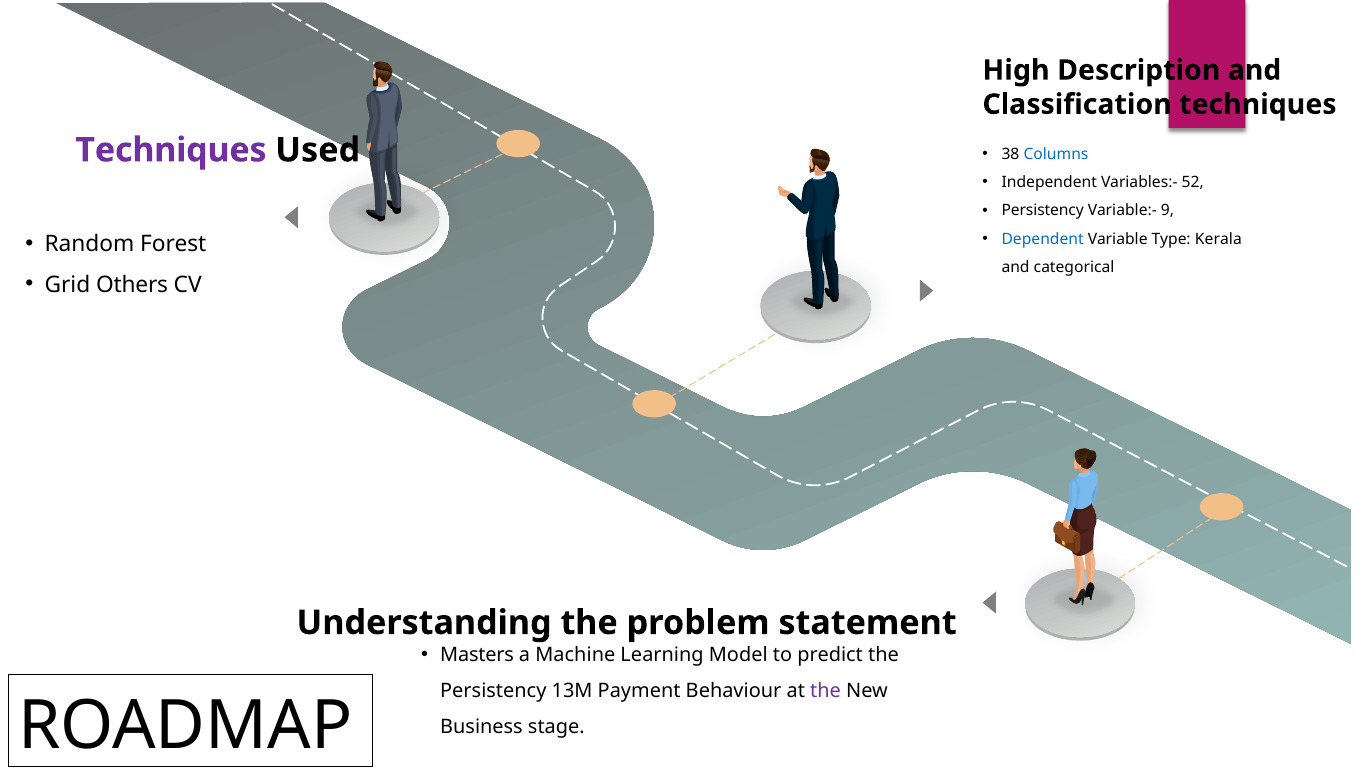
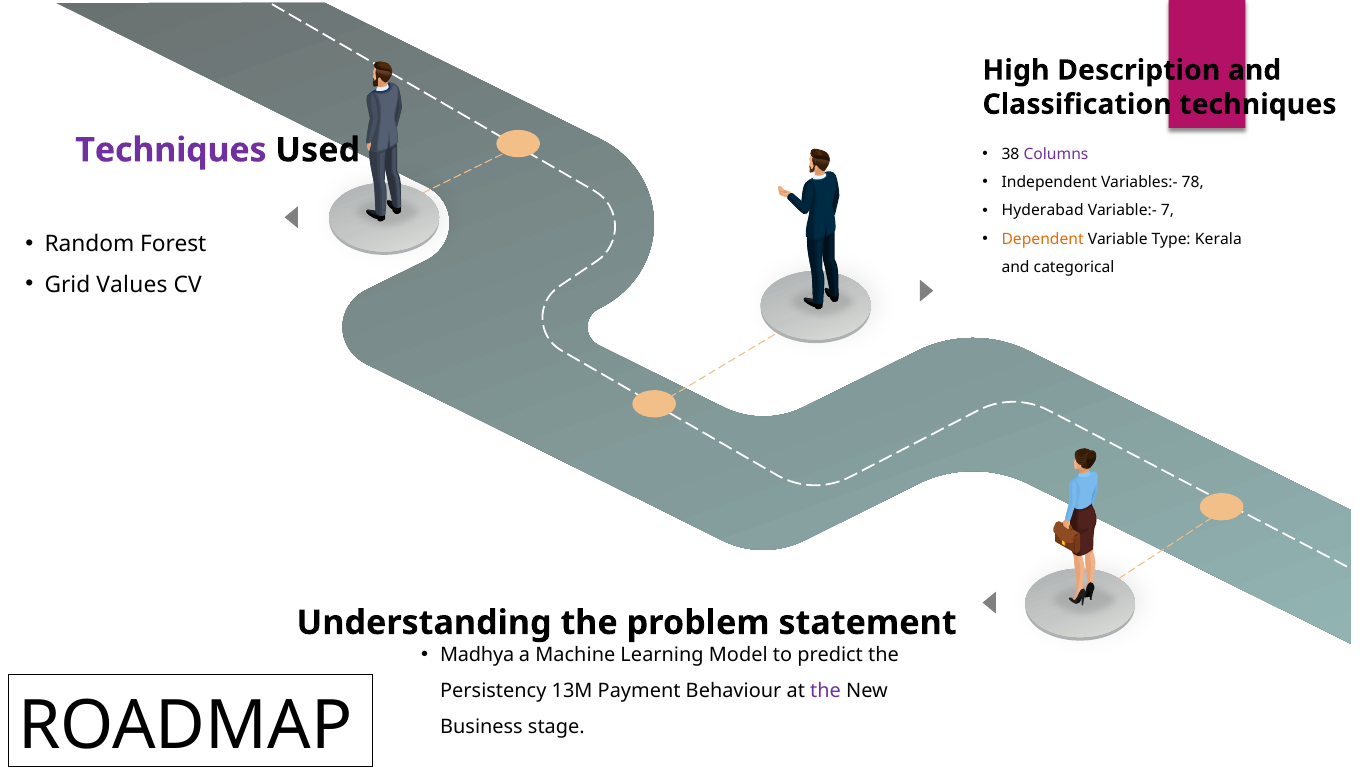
Columns colour: blue -> purple
52: 52 -> 78
Persistency at (1043, 211): Persistency -> Hyderabad
9: 9 -> 7
Dependent colour: blue -> orange
Others: Others -> Values
Masters: Masters -> Madhya
